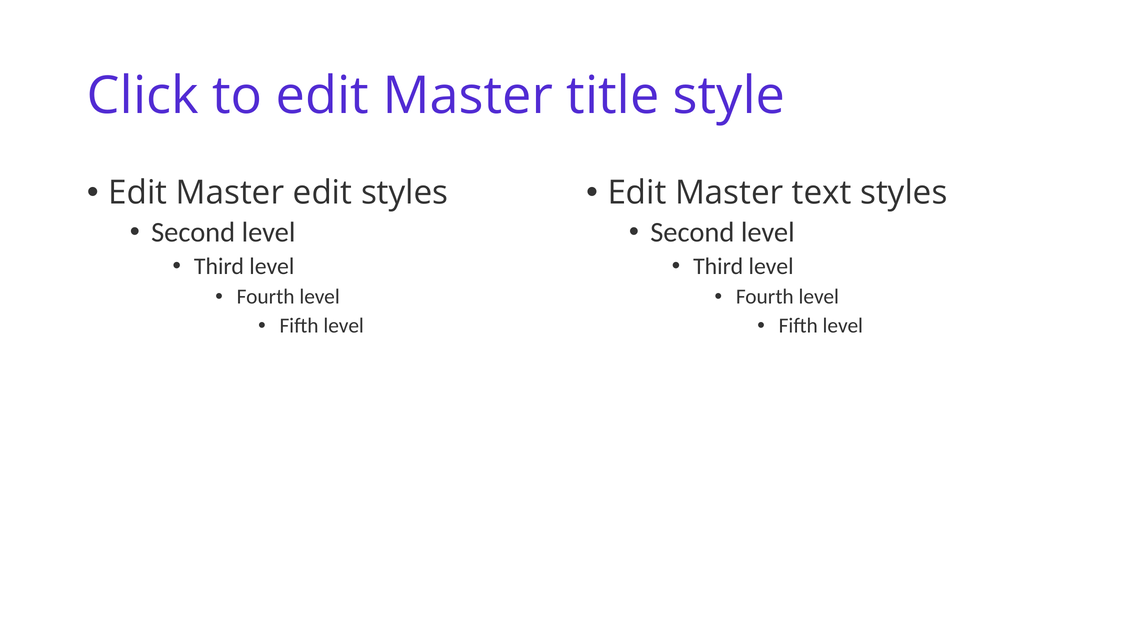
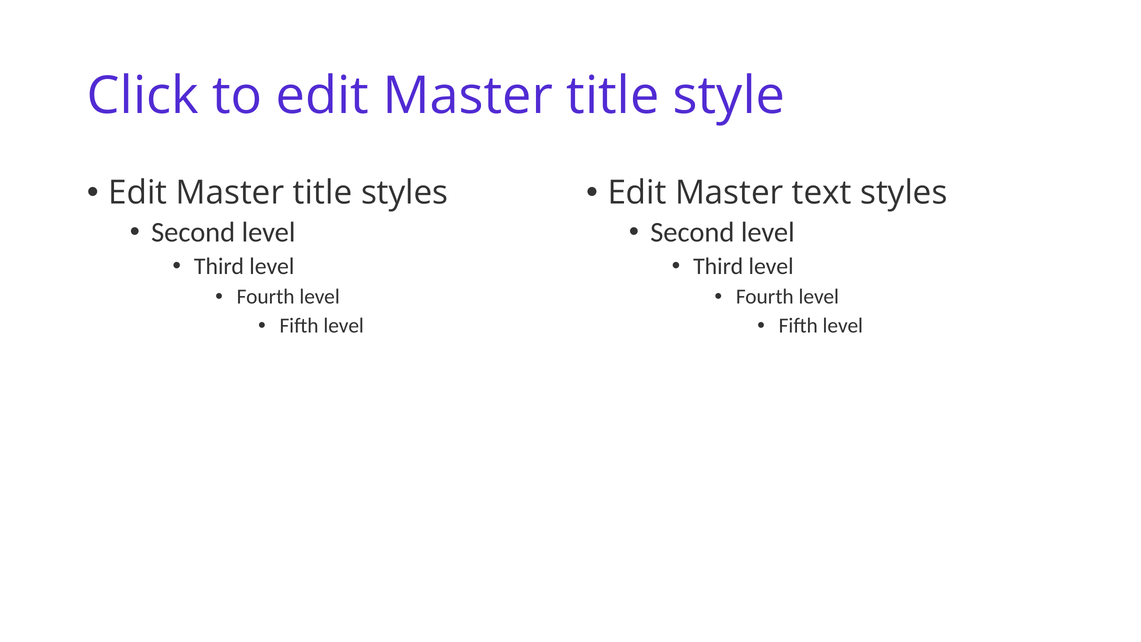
edit at (323, 193): edit -> title
